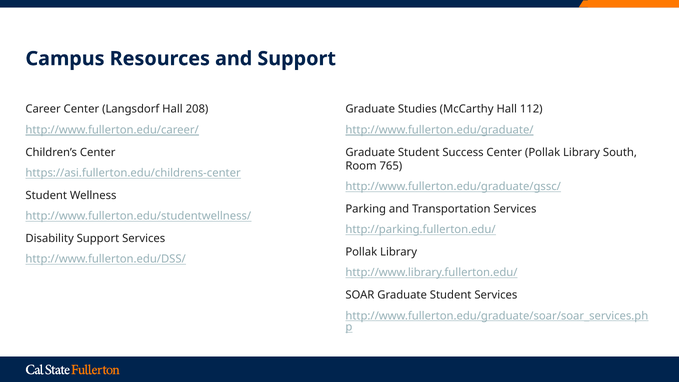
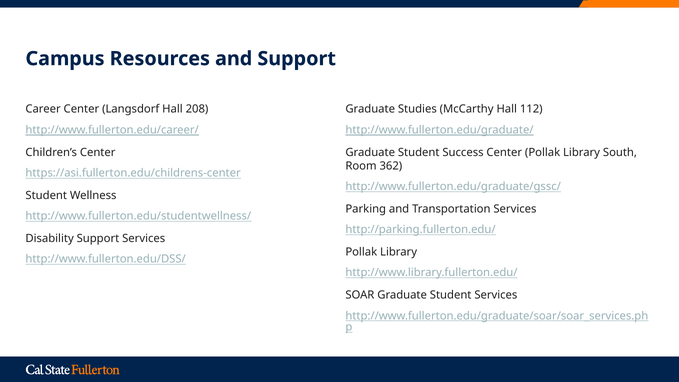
765: 765 -> 362
